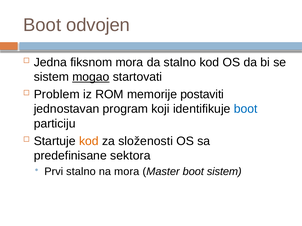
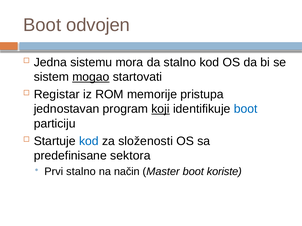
fiksnom: fiksnom -> sistemu
Problem: Problem -> Registar
postaviti: postaviti -> pristupa
koji underline: none -> present
kod at (89, 141) colour: orange -> blue
na mora: mora -> način
boot sistem: sistem -> koriste
